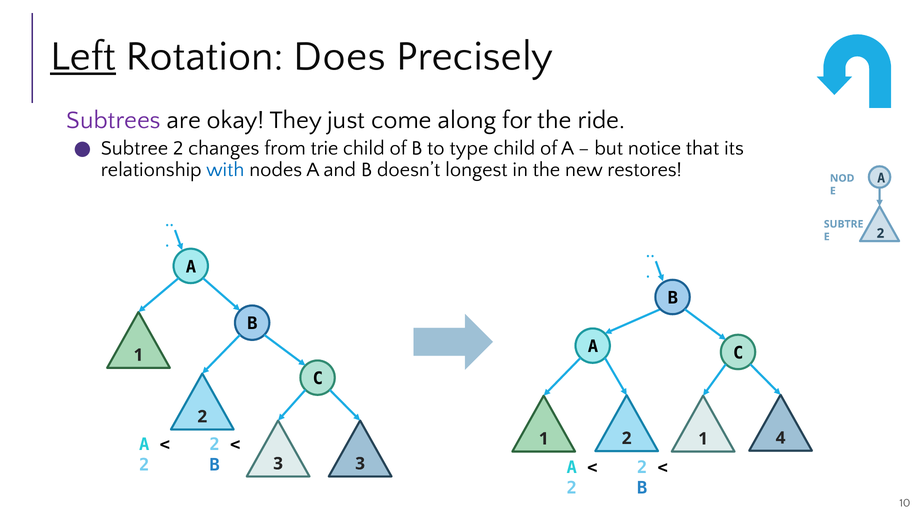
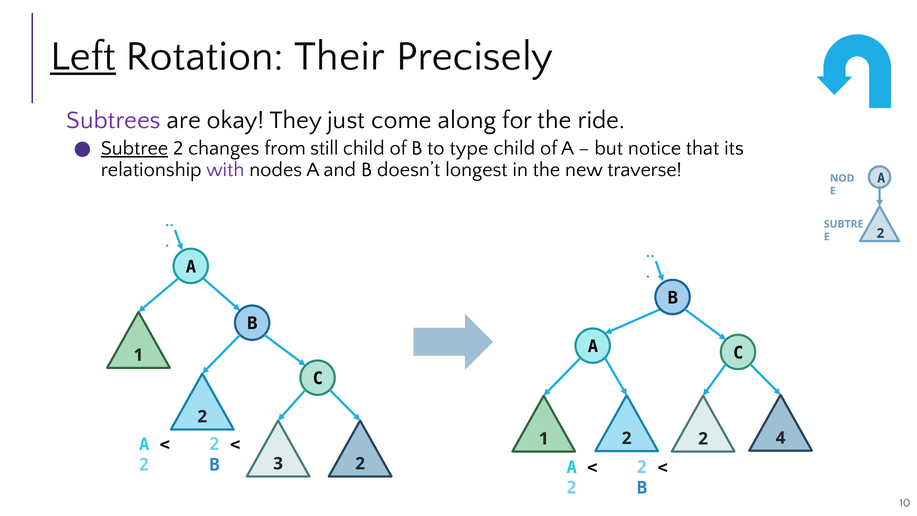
Does: Does -> Their
Subtree underline: none -> present
trie: trie -> still
with colour: blue -> purple
restores: restores -> traverse
1 2 1: 1 -> 2
3 3: 3 -> 2
